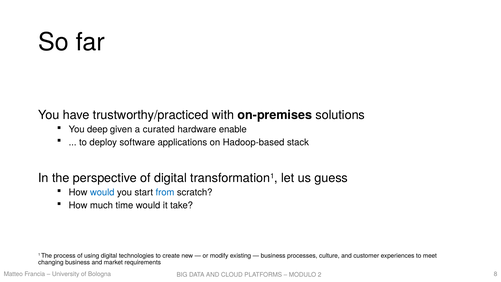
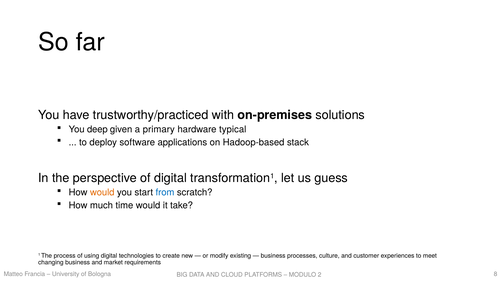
curated: curated -> primary
enable: enable -> typical
would at (102, 192) colour: blue -> orange
